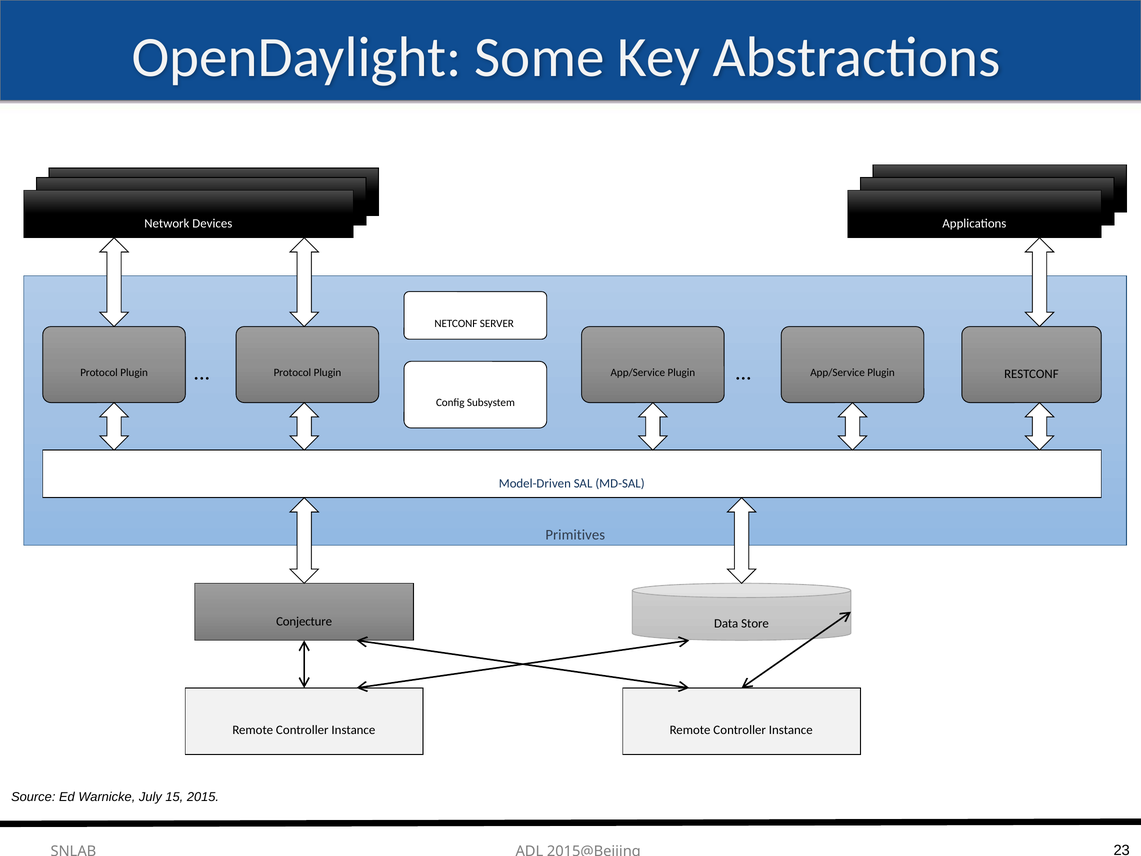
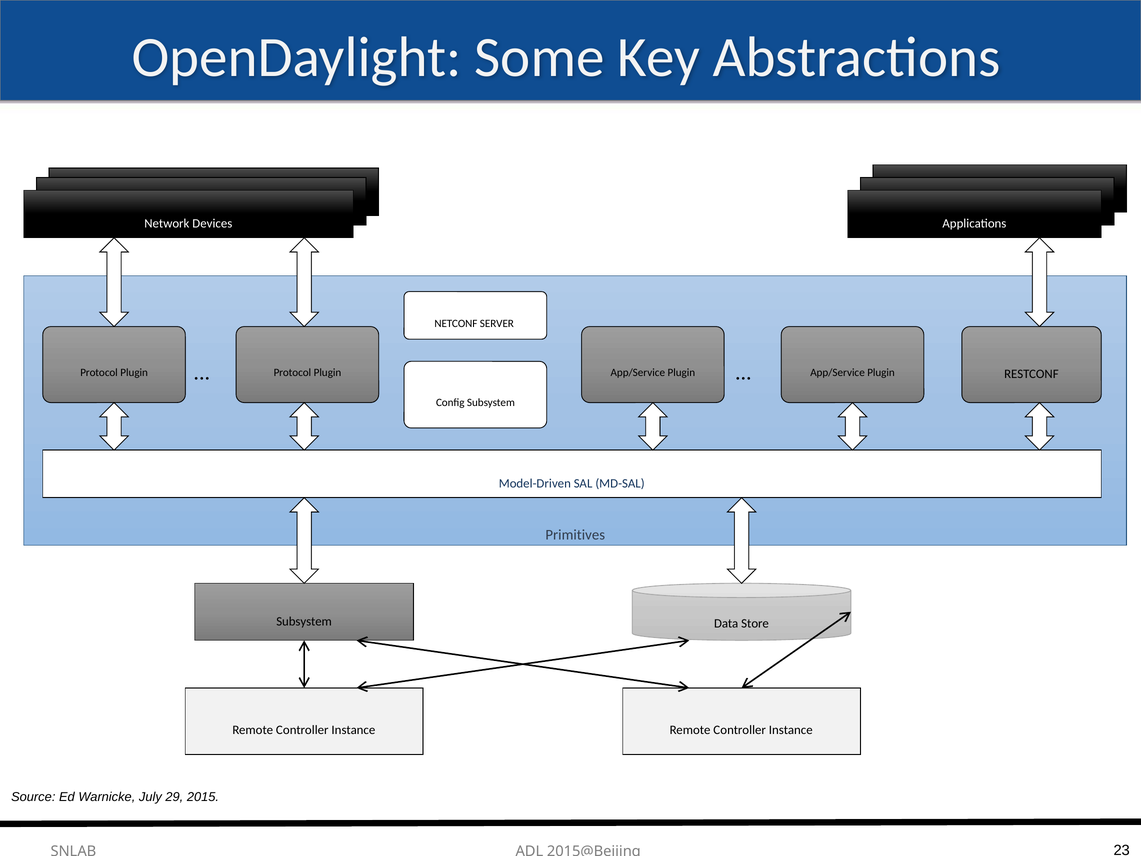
Conjecture at (304, 621): Conjecture -> Subsystem
15: 15 -> 29
